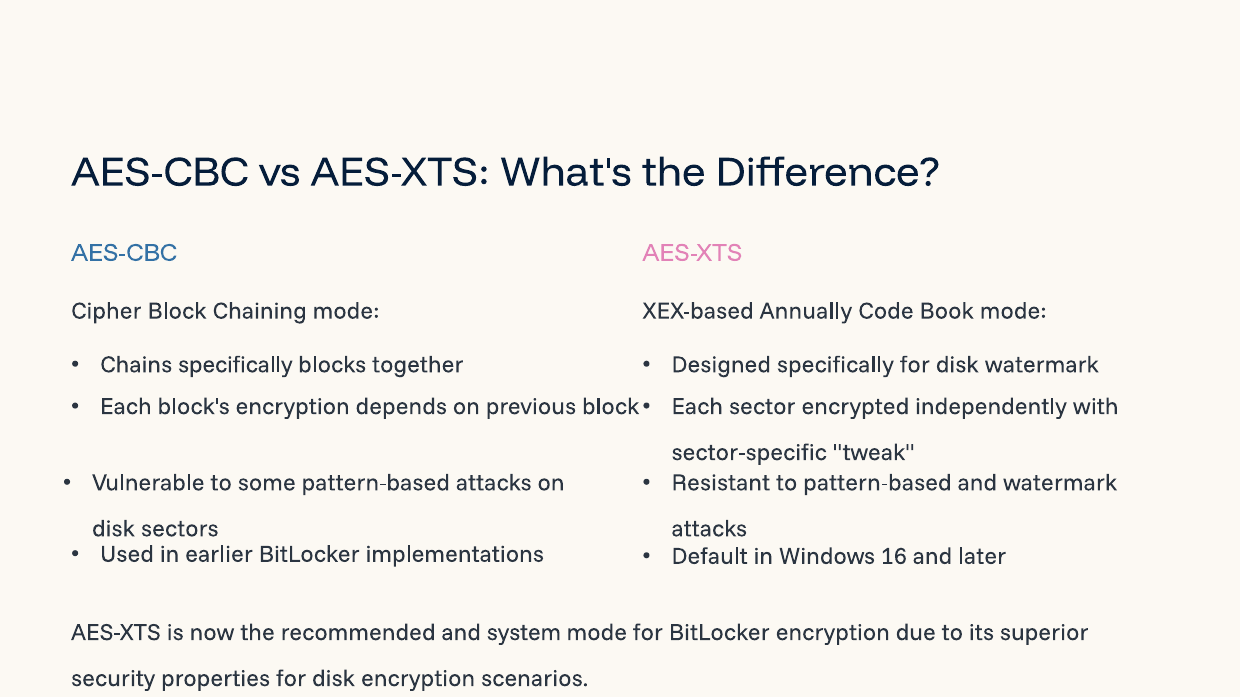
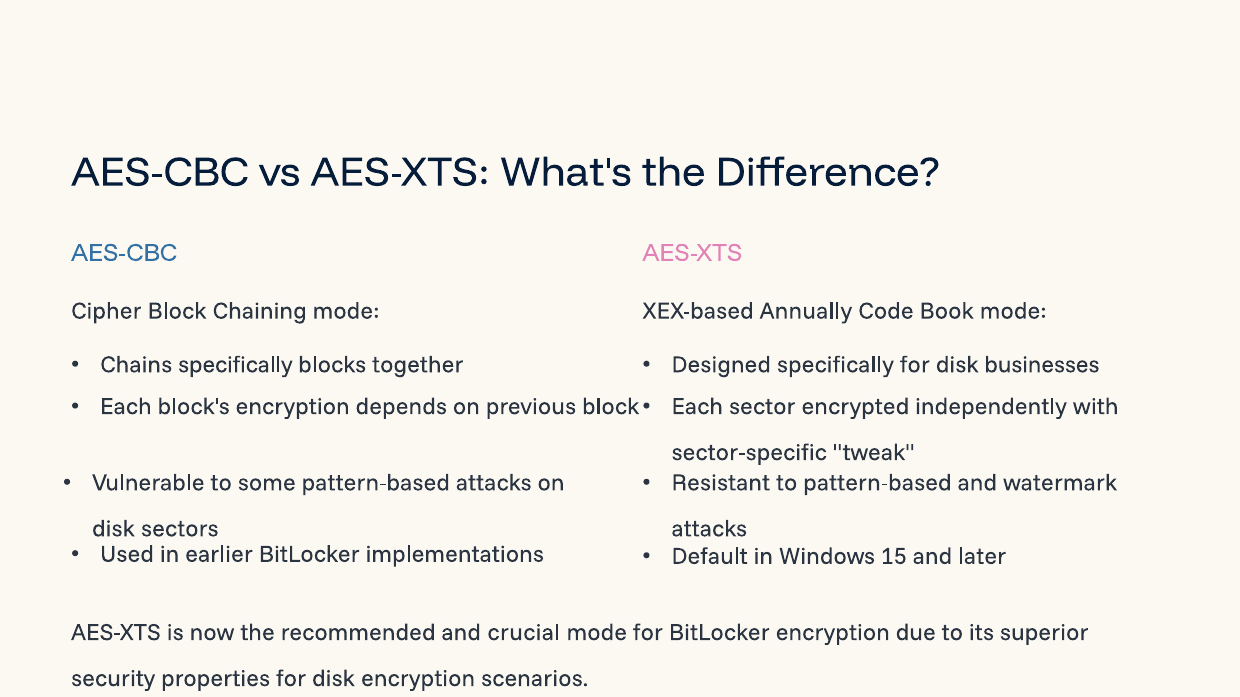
disk watermark: watermark -> businesses
16: 16 -> 15
system: system -> crucial
